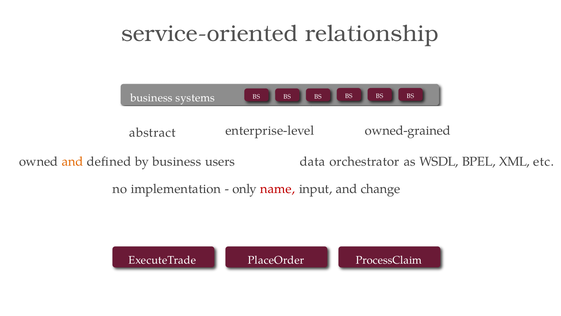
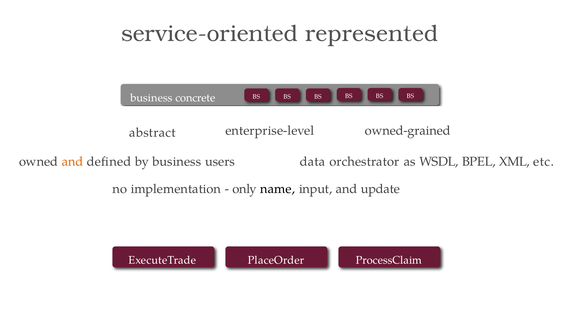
relationship: relationship -> represented
systems: systems -> concrete
name colour: red -> black
change: change -> update
